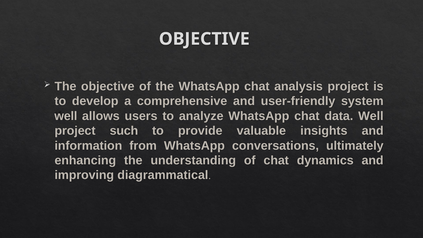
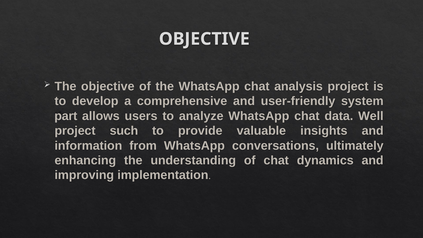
well at (66, 116): well -> part
diagrammatical: diagrammatical -> implementation
